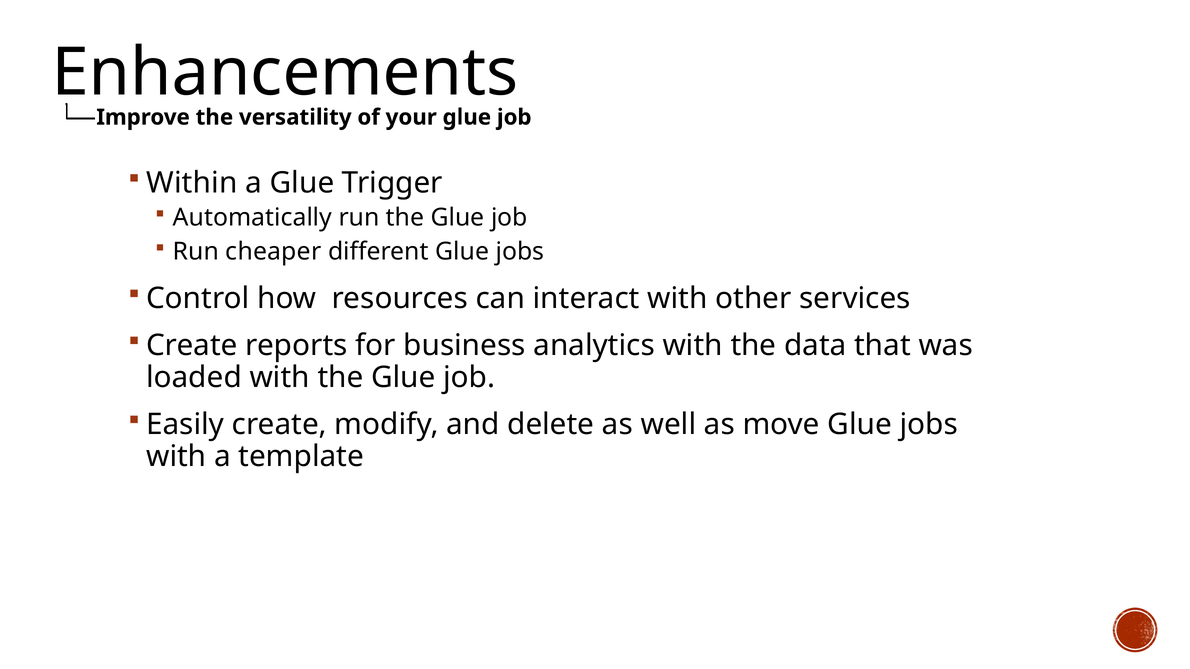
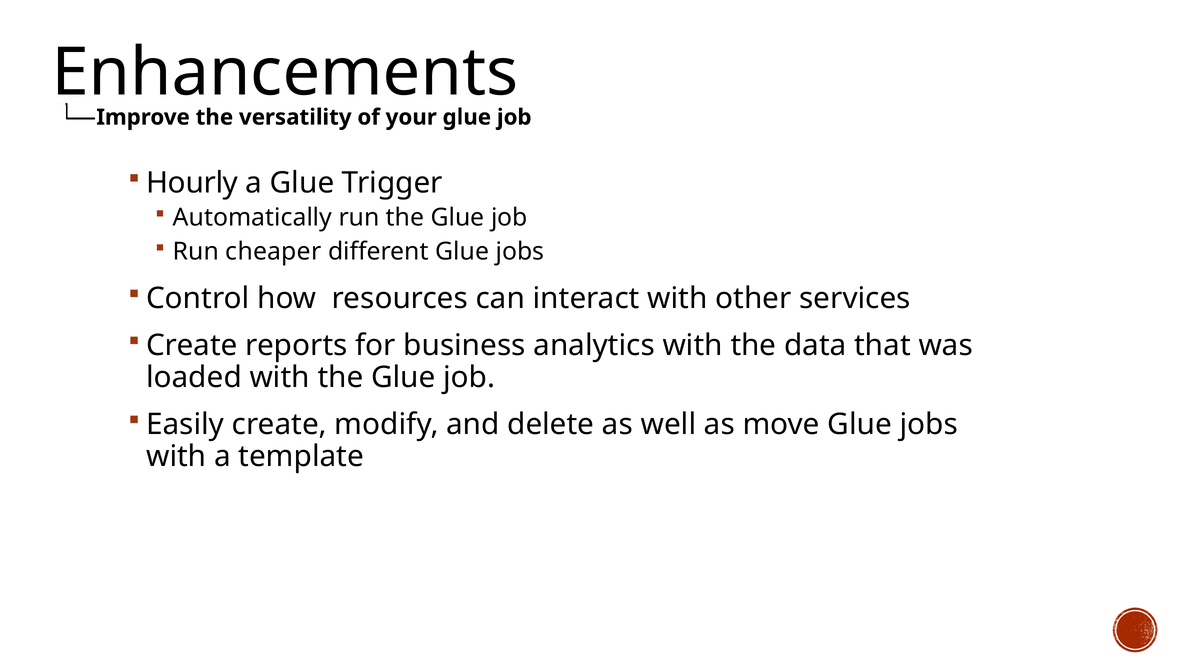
Within: Within -> Hourly
